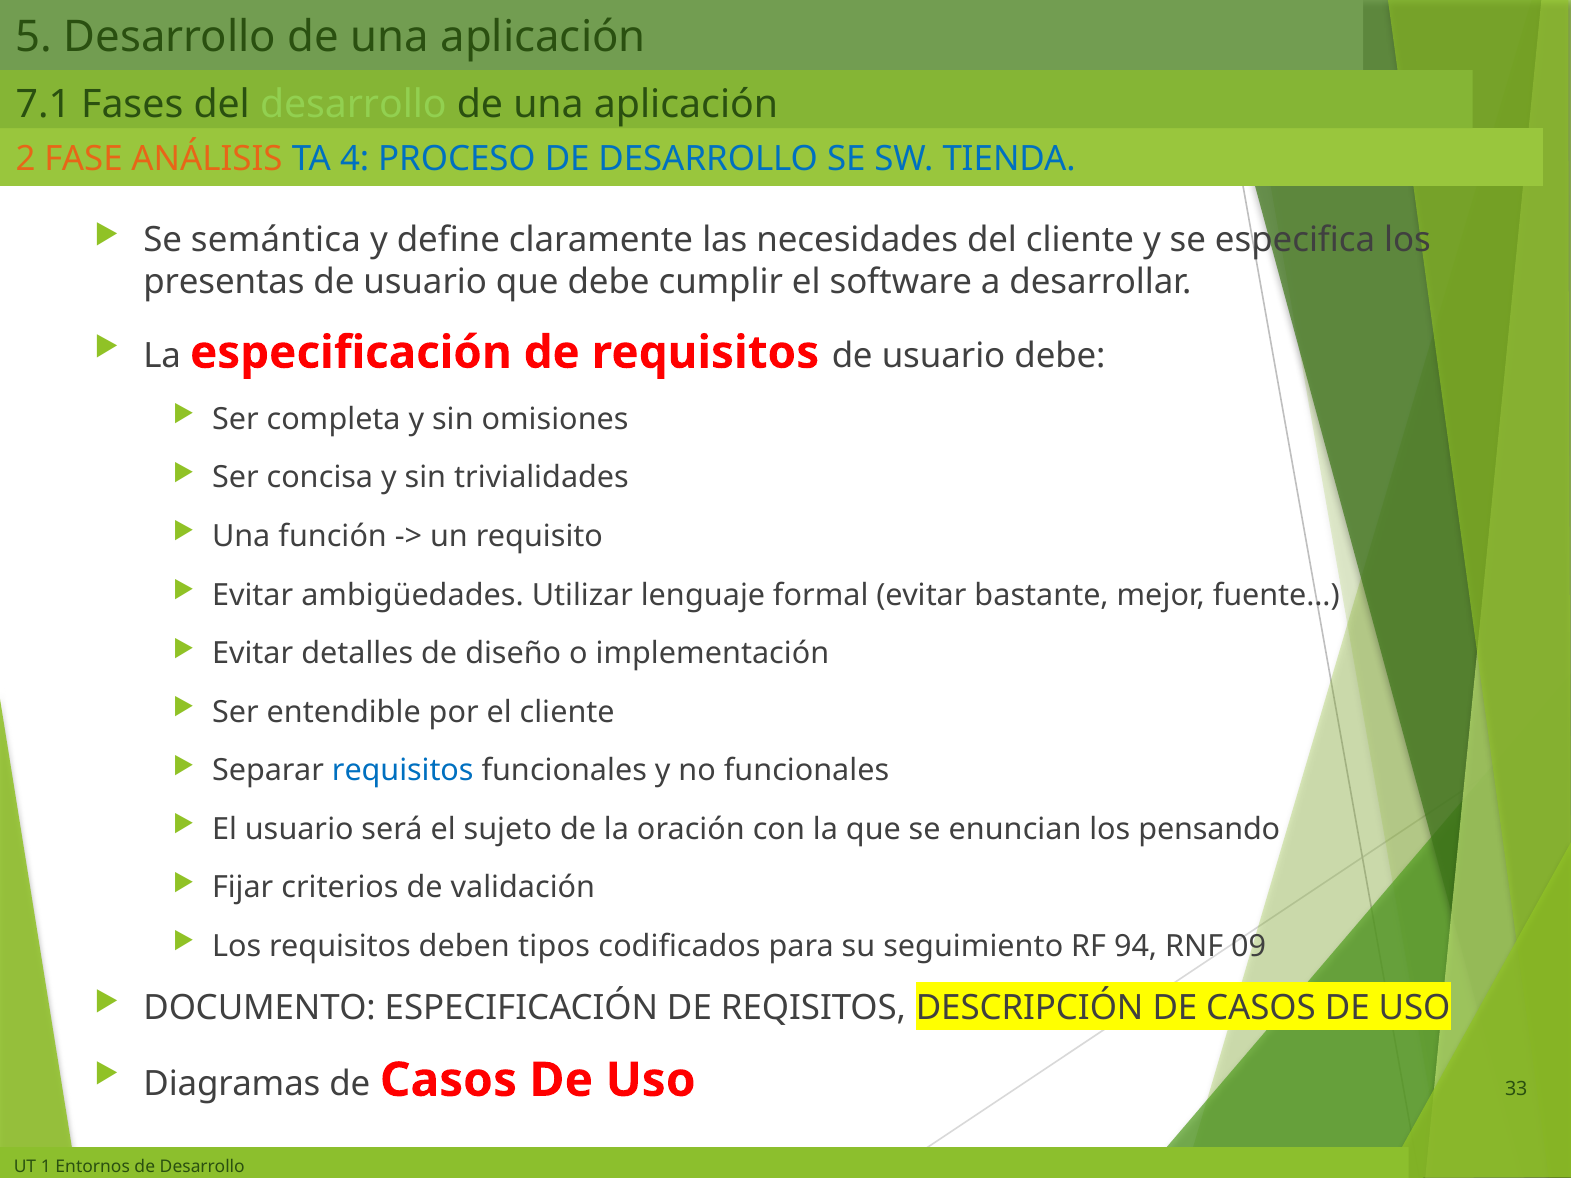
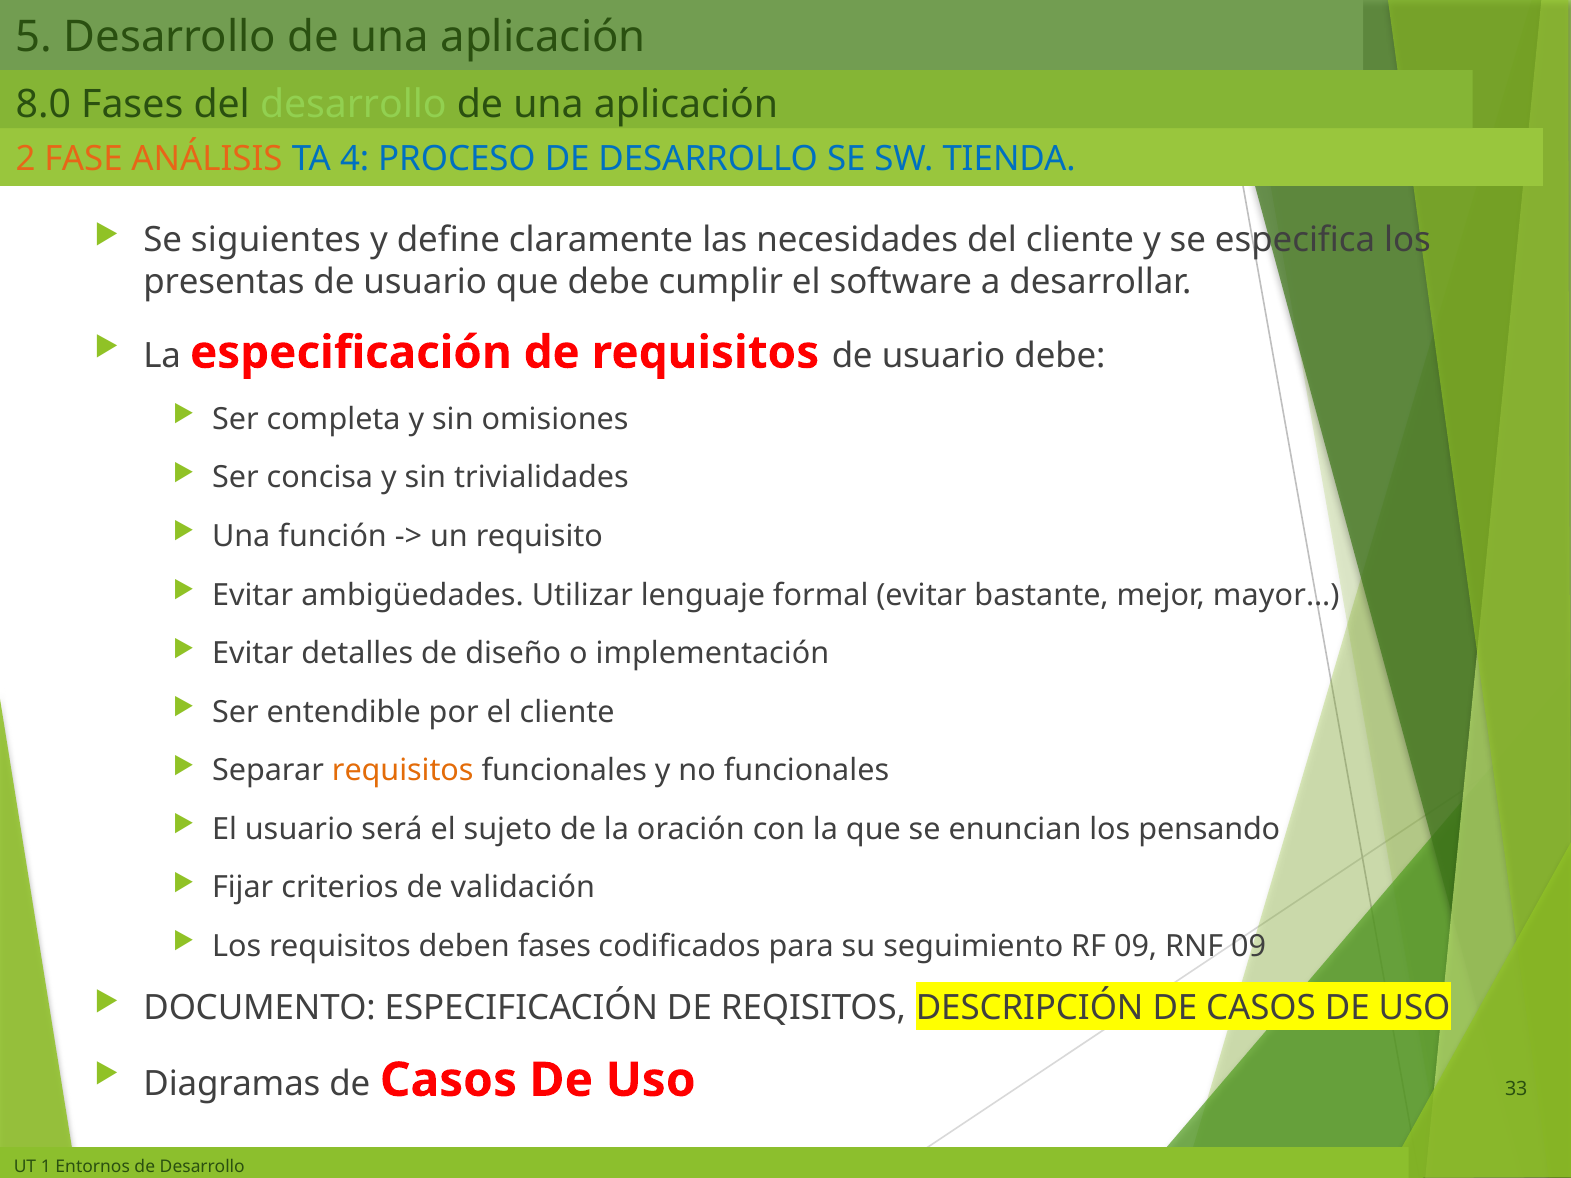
7.1: 7.1 -> 8.0
semántica: semántica -> siguientes
fuente…: fuente… -> mayor…
requisitos at (403, 771) colour: blue -> orange
deben tipos: tipos -> fases
RF 94: 94 -> 09
